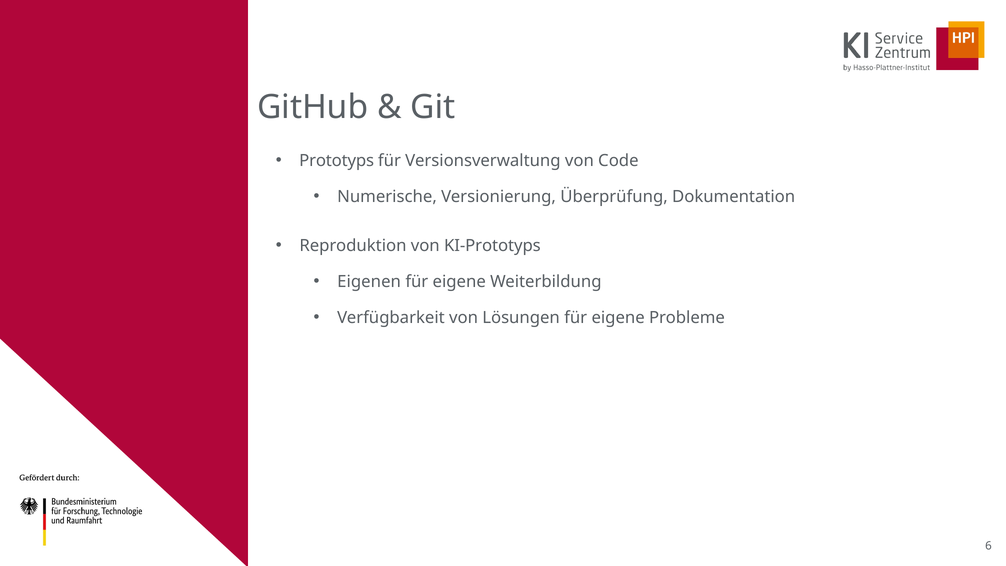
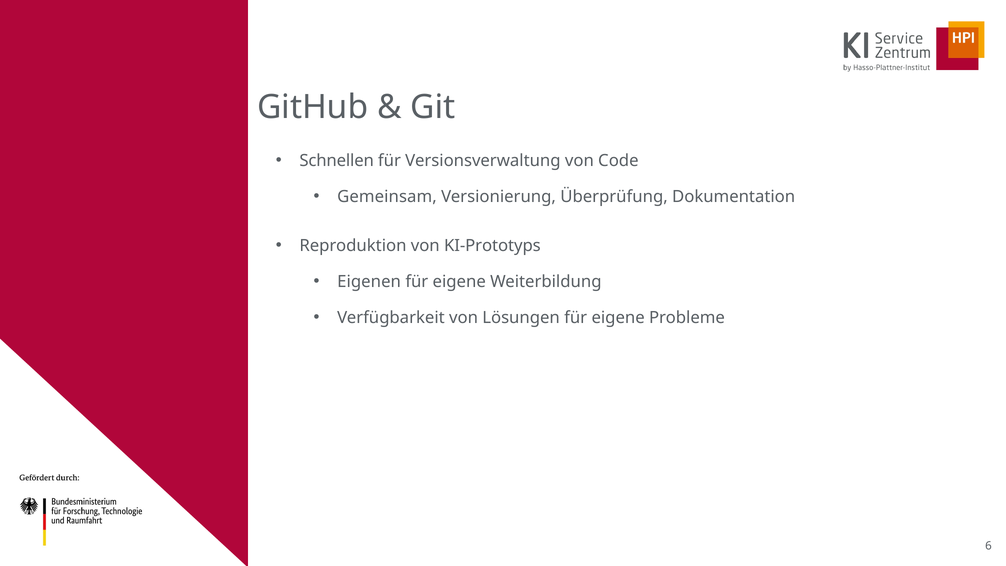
Prototyps: Prototyps -> Schnellen
Numerische: Numerische -> Gemeinsam
